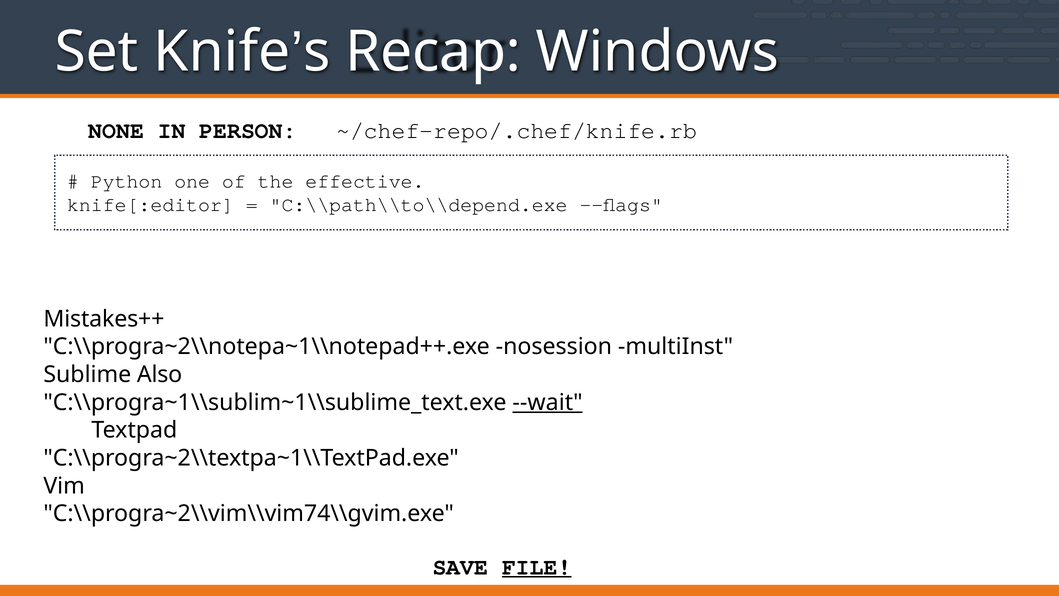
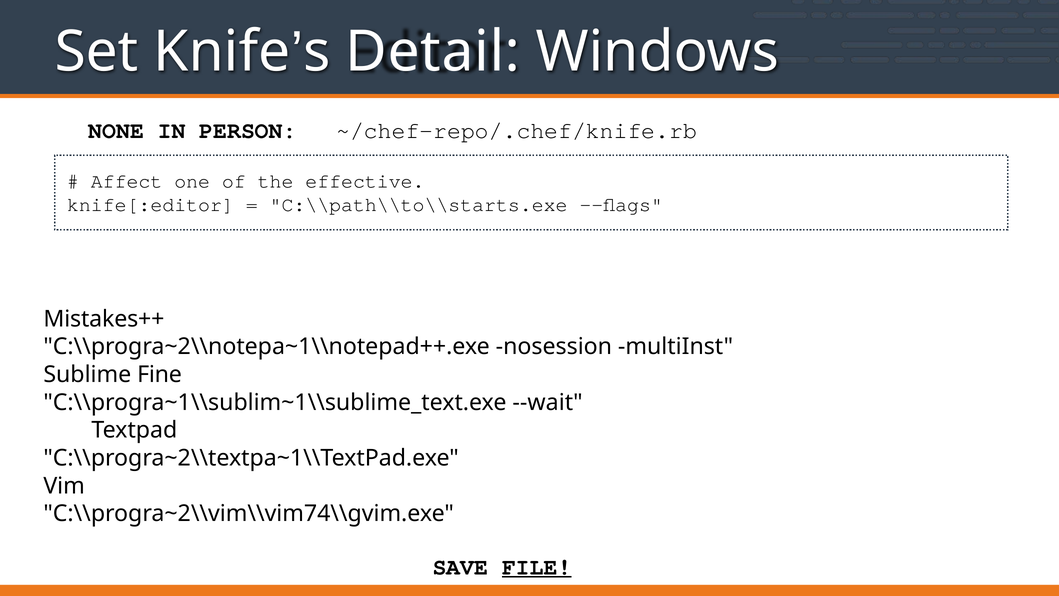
Recap: Recap -> Detail
Python: Python -> Affect
C:\\path\\to\\depend.exe: C:\\path\\to\\depend.exe -> C:\\path\\to\\starts.exe
Also: Also -> Fine
--wait underline: present -> none
